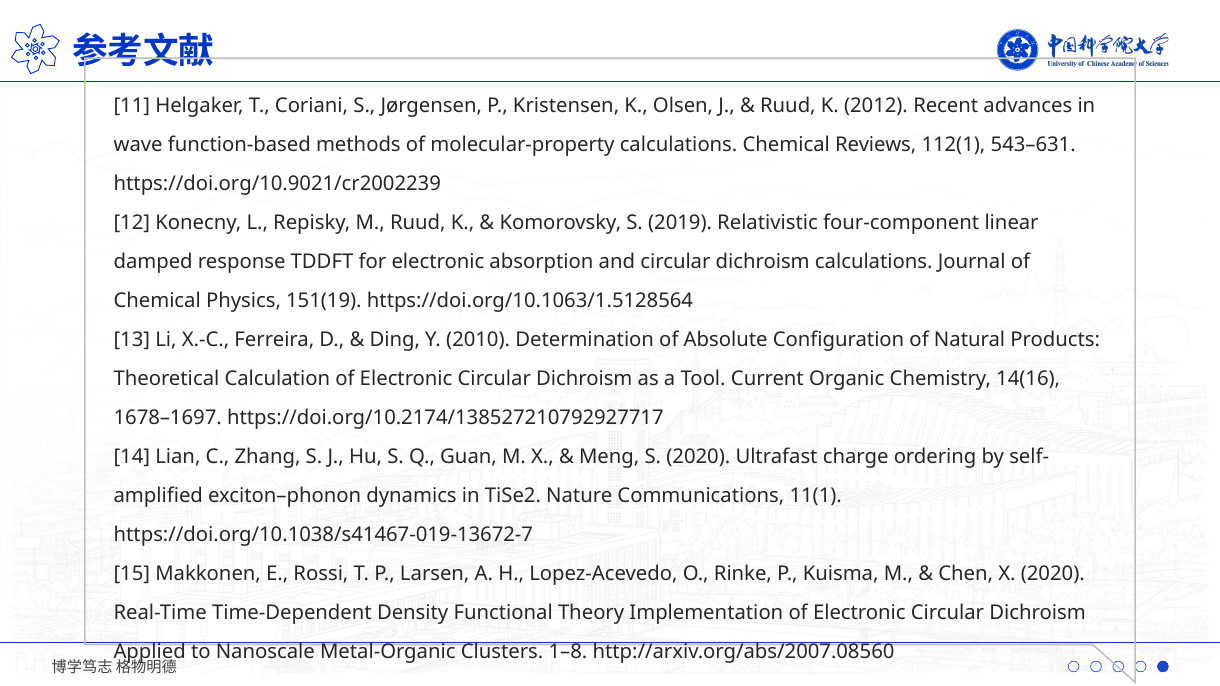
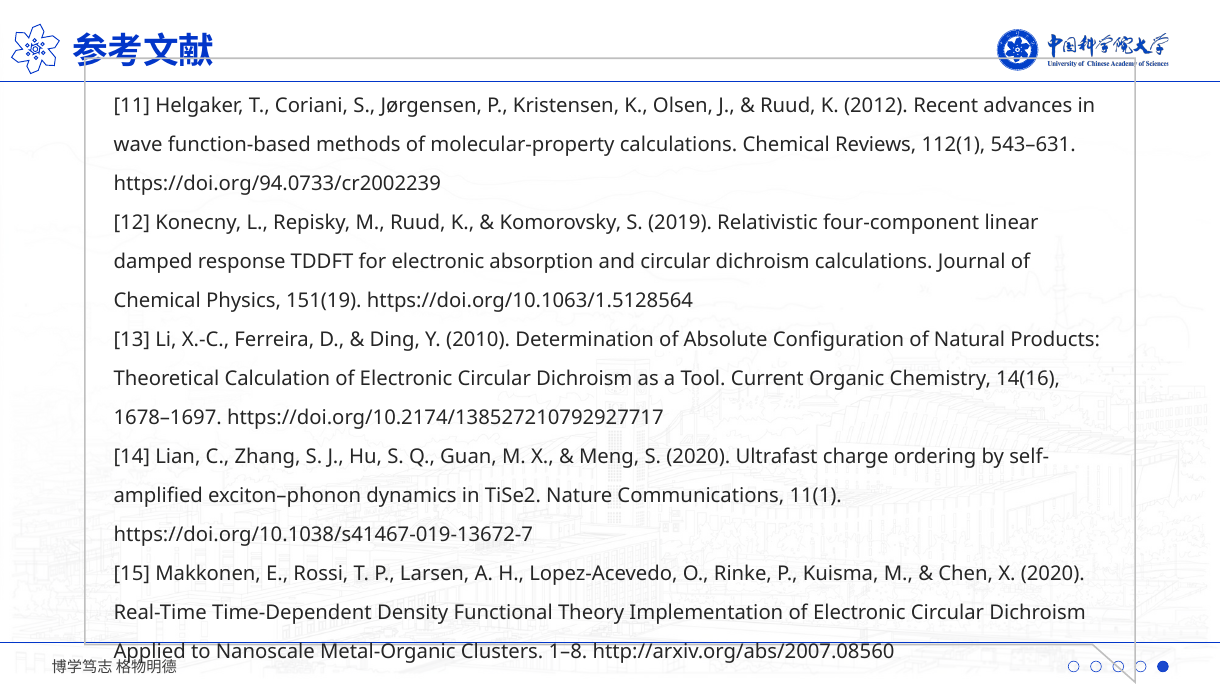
https://doi.org/10.9021/cr2002239: https://doi.org/10.9021/cr2002239 -> https://doi.org/94.0733/cr2002239
